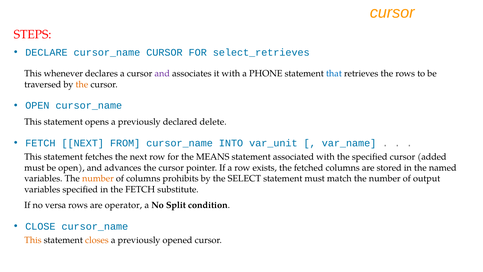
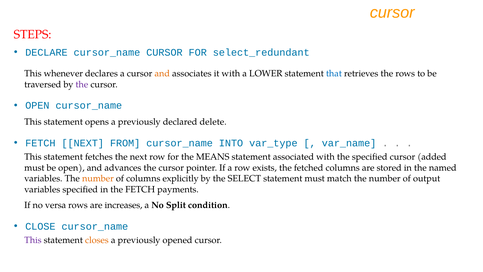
select_retrieves: select_retrieves -> select_redundant
and at (162, 73) colour: purple -> orange
PHONE: PHONE -> LOWER
the at (82, 84) colour: orange -> purple
var_unit: var_unit -> var_type
prohibits: prohibits -> explicitly
substitute: substitute -> payments
operator: operator -> increases
This at (33, 240) colour: orange -> purple
